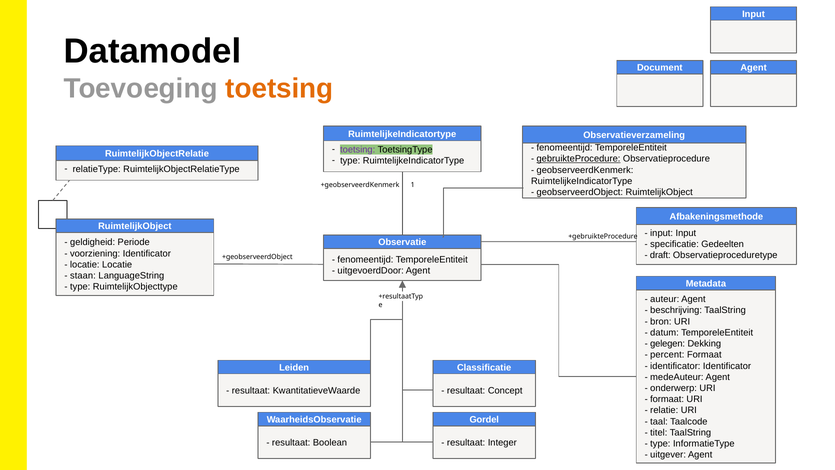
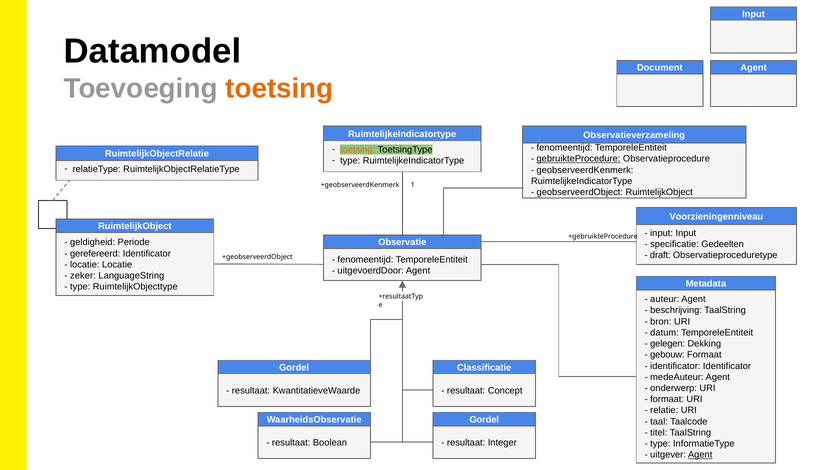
toetsing at (358, 150) colour: purple -> orange
Afbakeningsmethode: Afbakeningsmethode -> Voorzieningenniveau
voorziening: voorziening -> gerefereerd
staan: staan -> zeker
percent: percent -> gebouw
Leiden at (294, 367): Leiden -> Gordel
Agent at (700, 455) underline: none -> present
